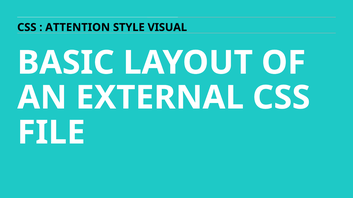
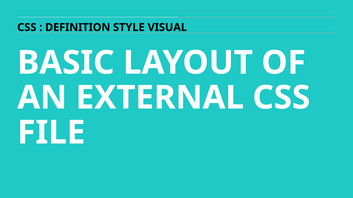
ATTENTION: ATTENTION -> DEFINITION
